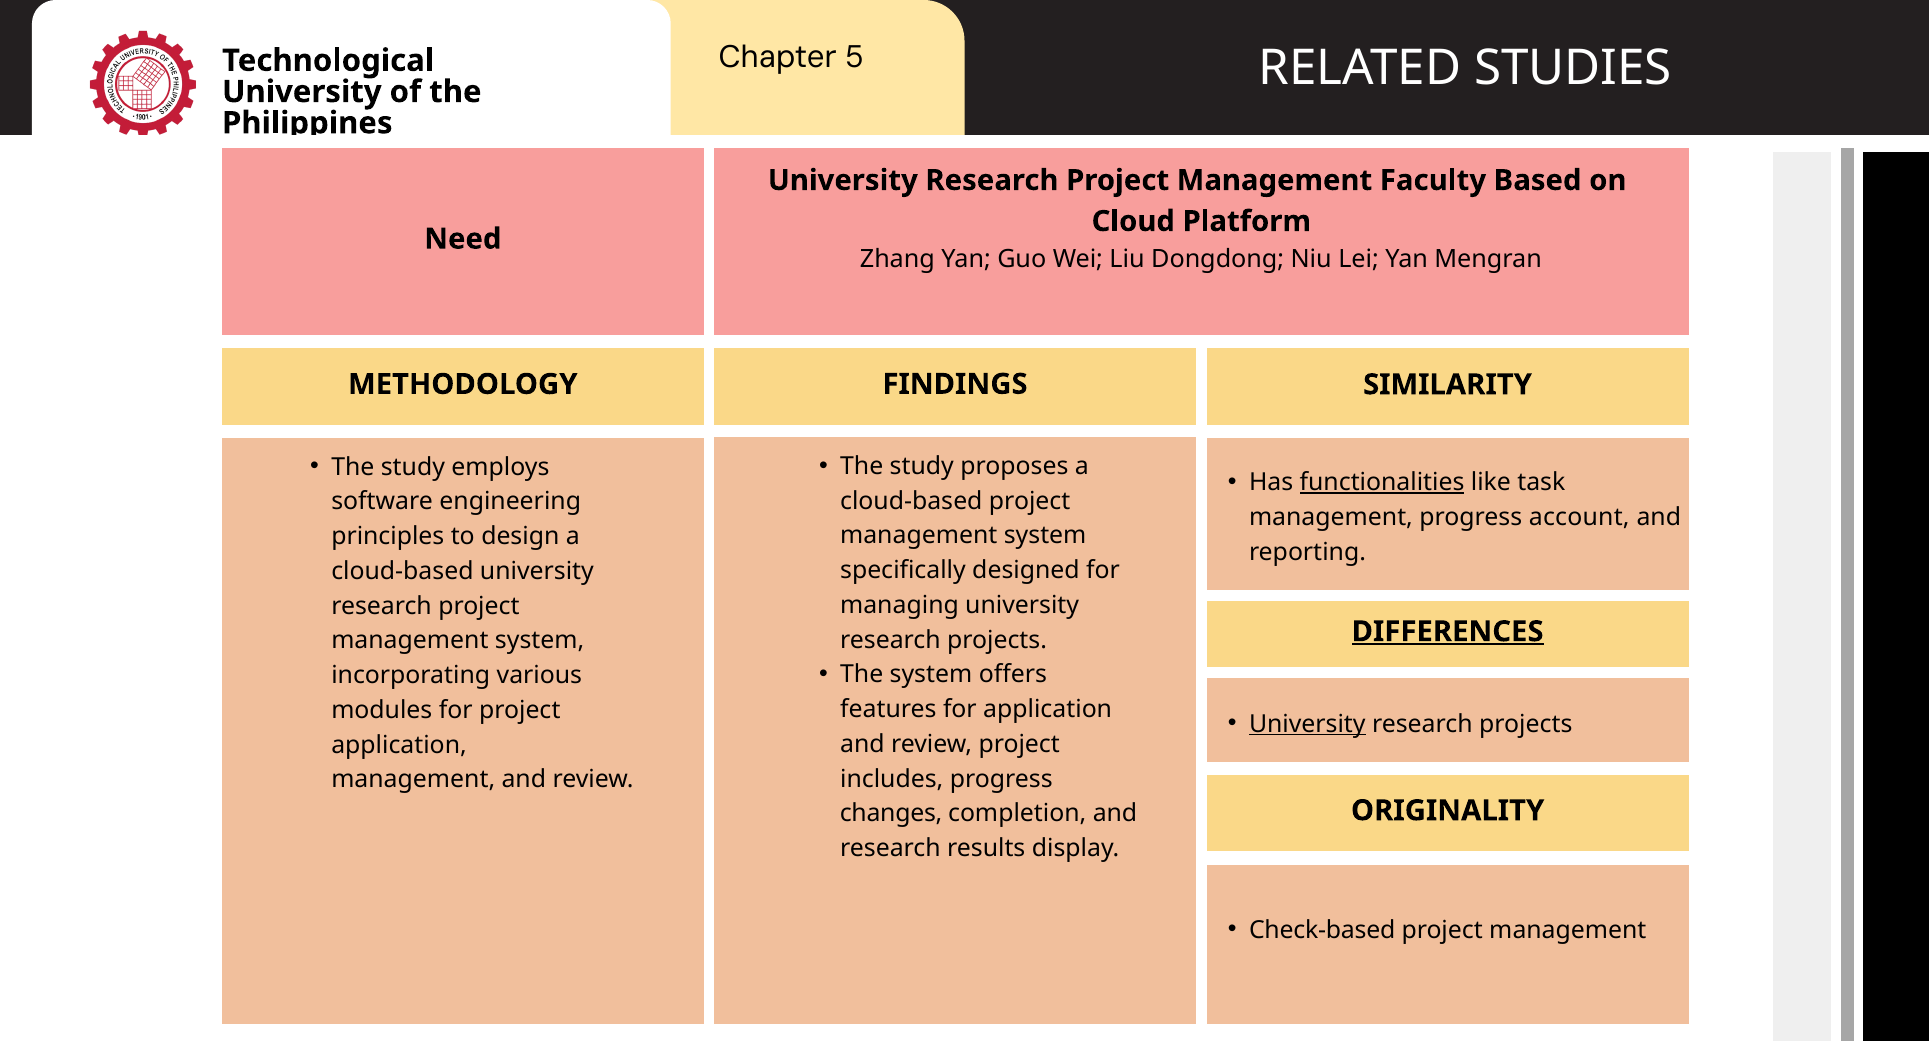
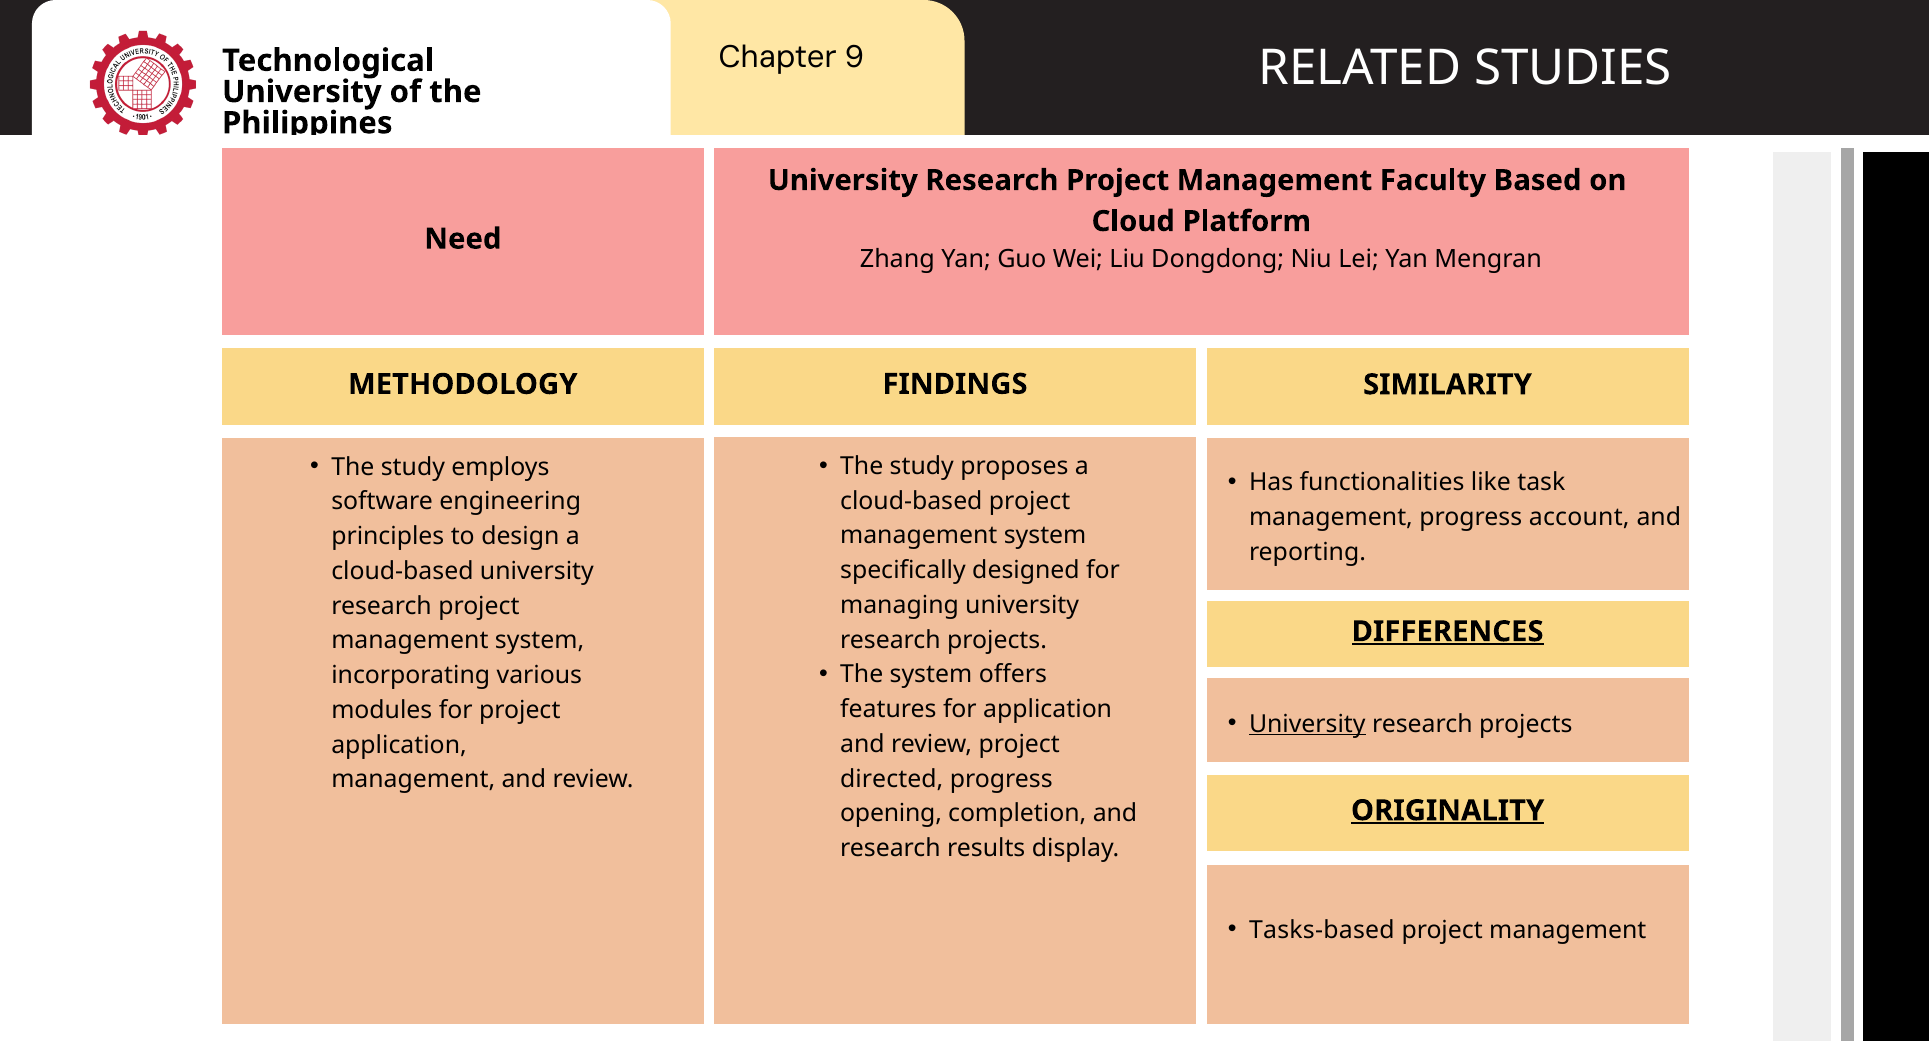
5: 5 -> 9
functionalities underline: present -> none
includes: includes -> directed
ORIGINALITY underline: none -> present
changes: changes -> opening
Check-based: Check-based -> Tasks-based
